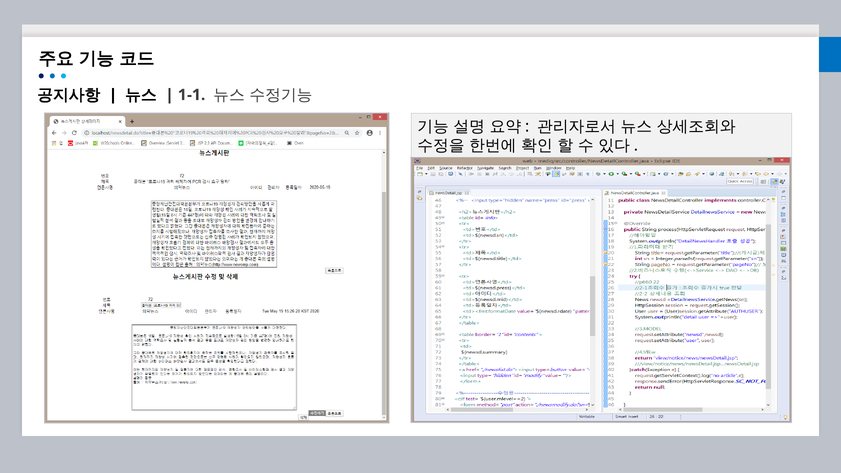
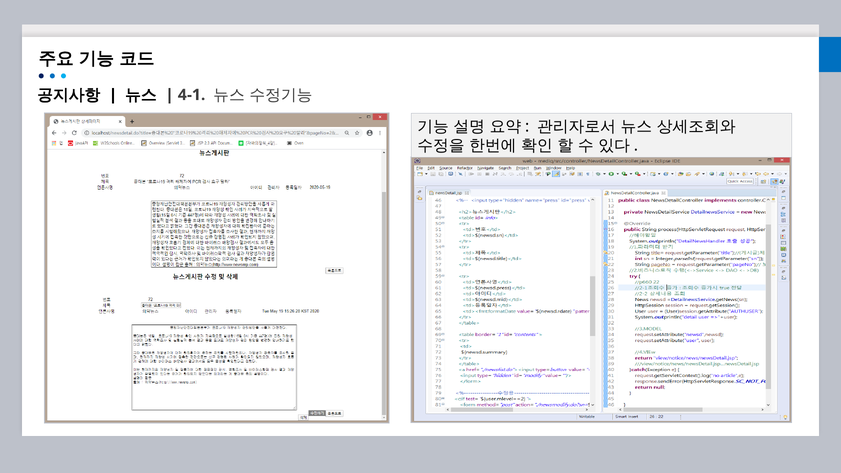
1-1: 1-1 -> 4-1
